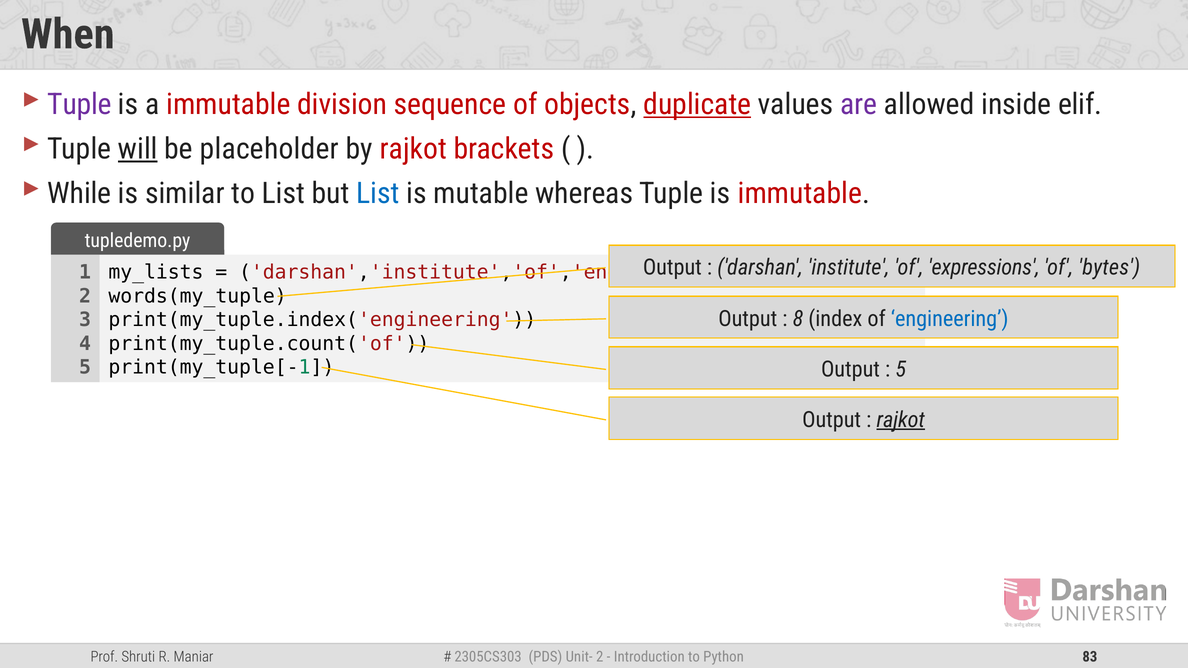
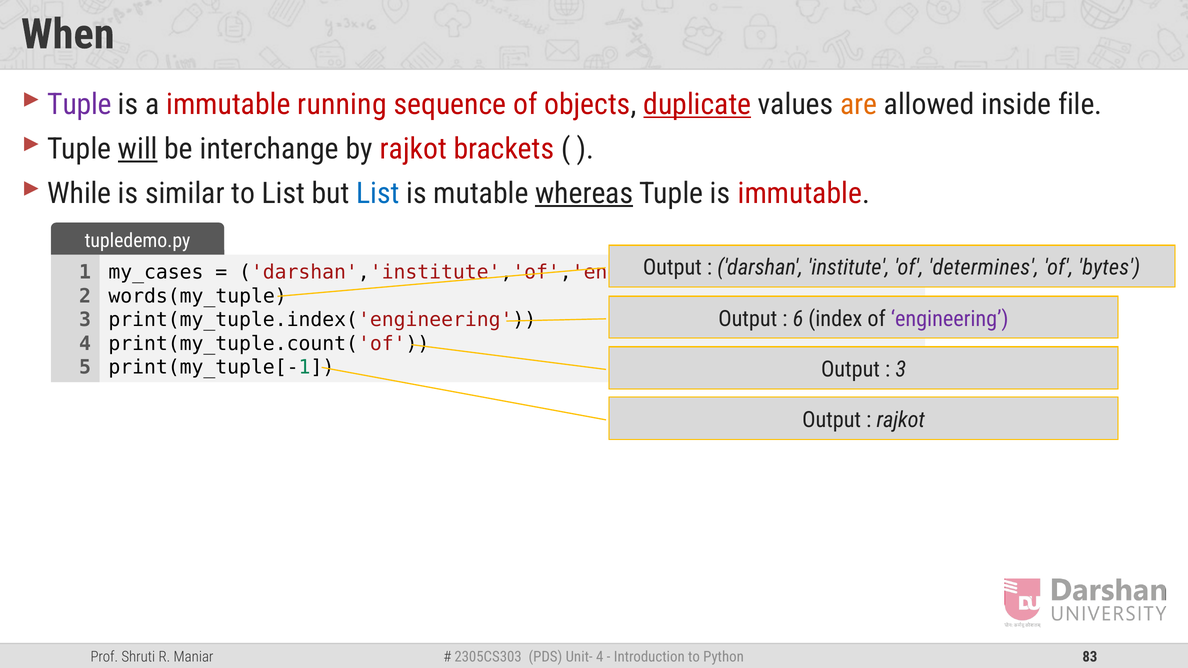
division: division -> running
are colour: purple -> orange
elif: elif -> file
placeholder: placeholder -> interchange
whereas underline: none -> present
expressions: expressions -> determines
my_lists: my_lists -> my_cases
8: 8 -> 6
engineering colour: blue -> purple
5 at (901, 370): 5 -> 3
rajkot at (901, 420) underline: present -> none
2 at (600, 657): 2 -> 4
